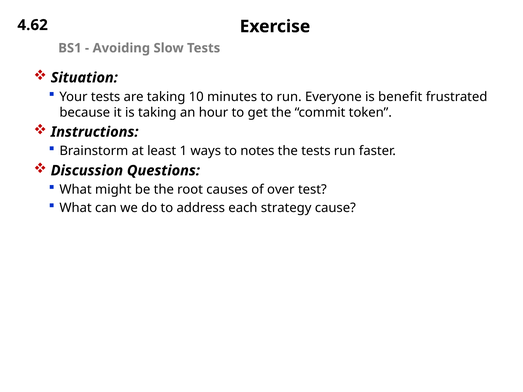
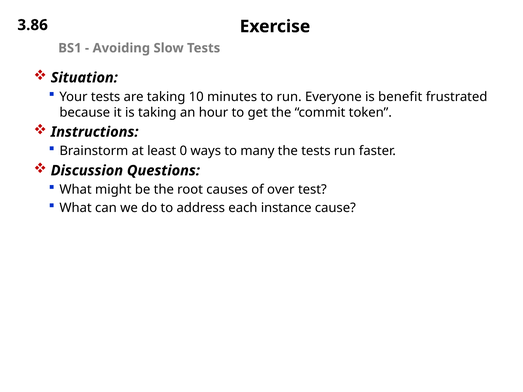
4.62: 4.62 -> 3.86
1: 1 -> 0
notes: notes -> many
strategy: strategy -> instance
